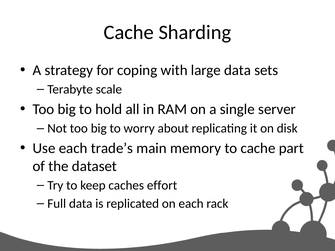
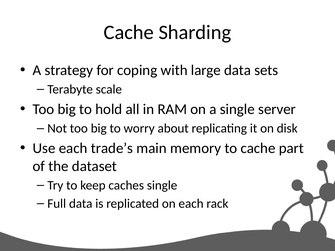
caches effort: effort -> single
